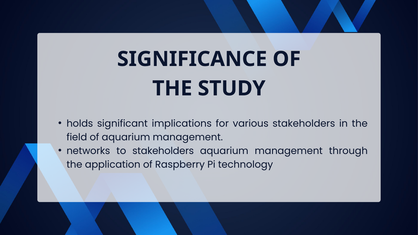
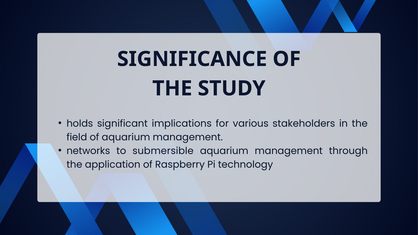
to stakeholders: stakeholders -> submersible
